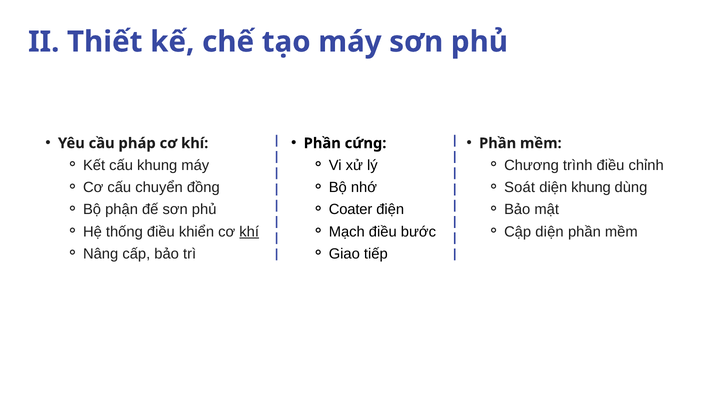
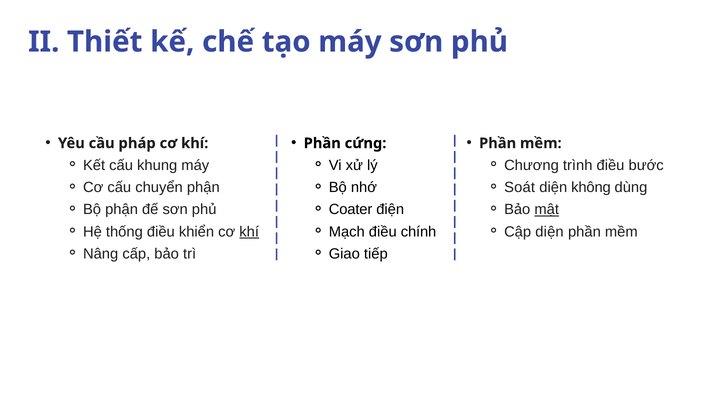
chỉnh: chỉnh -> bước
chuyển đồng: đồng -> phận
diện khung: khung -> không
mật underline: none -> present
bước: bước -> chính
